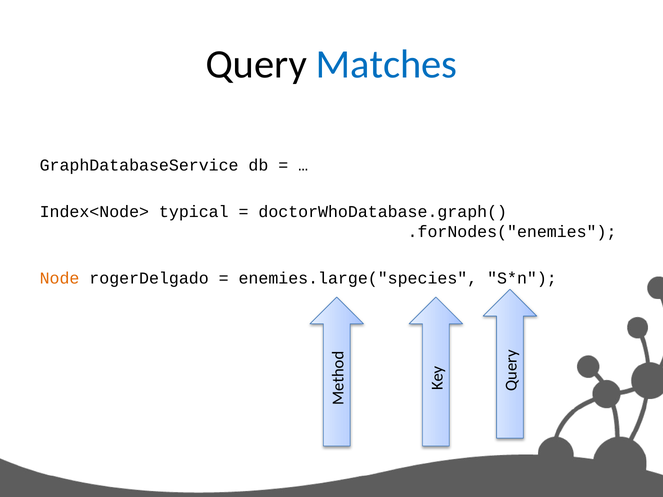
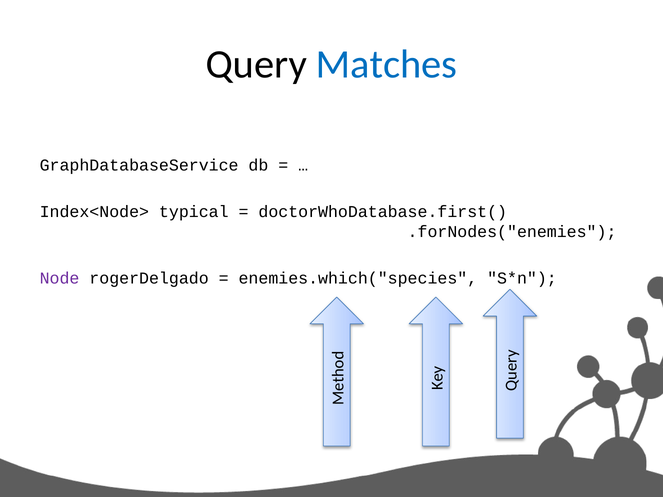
doctorWhoDatabase.graph(: doctorWhoDatabase.graph( -> doctorWhoDatabase.first(
Node colour: orange -> purple
enemies.large("species: enemies.large("species -> enemies.which("species
